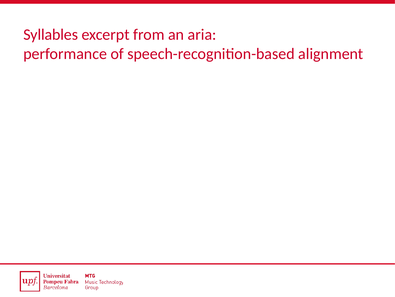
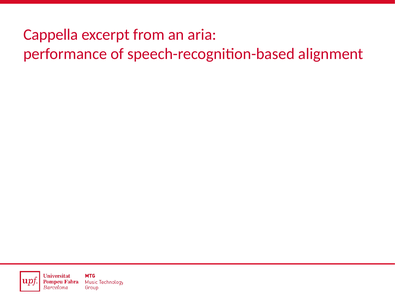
Syllables: Syllables -> Cappella
